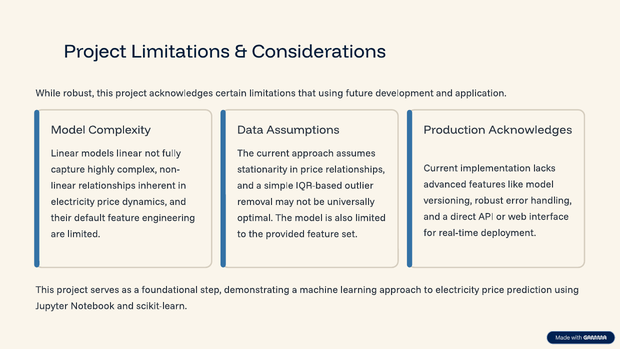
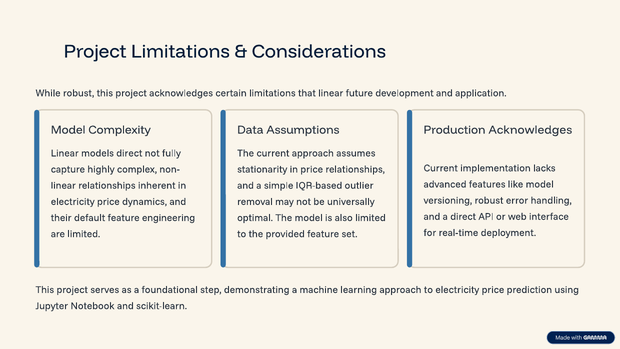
that using: using -> linear
models linear: linear -> direct
